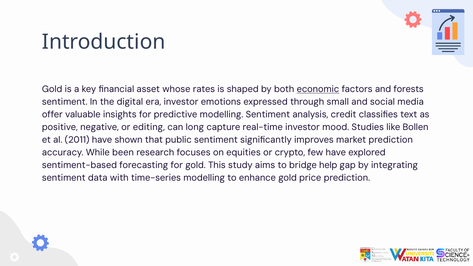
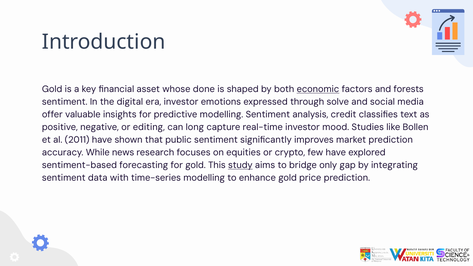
rates: rates -> done
small: small -> solve
been: been -> news
study underline: none -> present
help: help -> only
